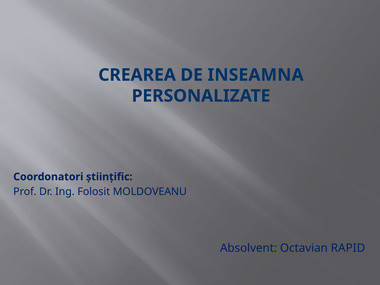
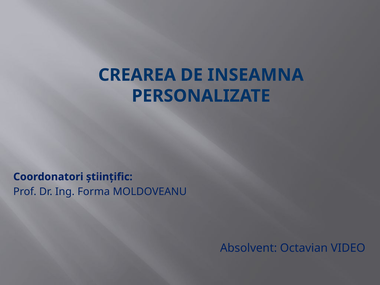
Folosit: Folosit -> Forma
RAPID: RAPID -> VIDEO
